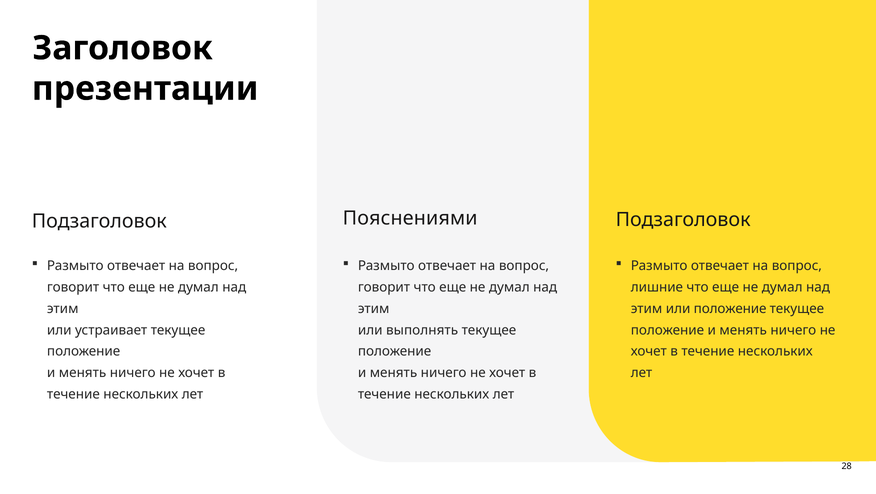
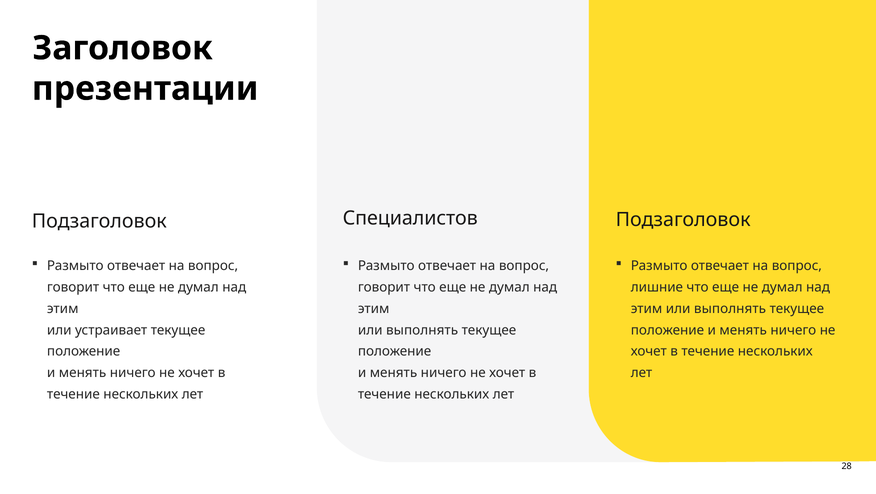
Пояснениями: Пояснениями -> Специалистов
положение at (730, 309): положение -> выполнять
